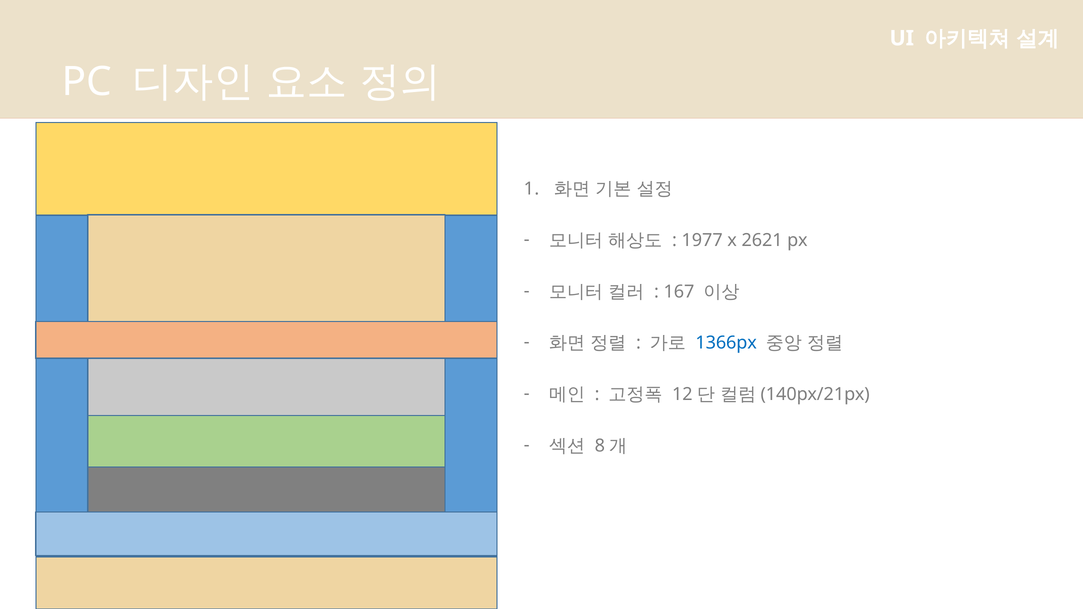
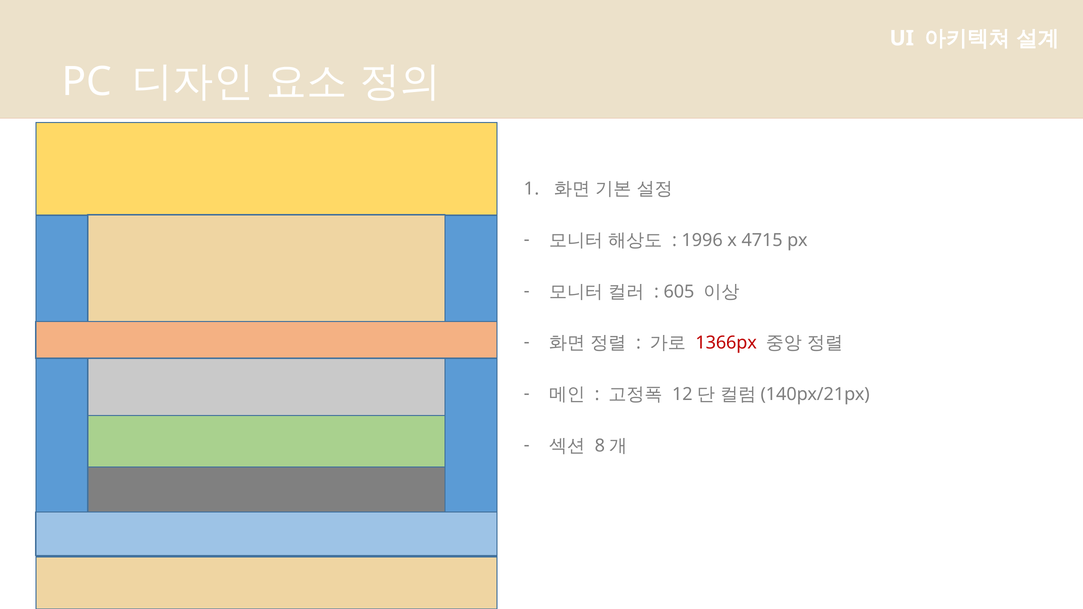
1977: 1977 -> 1996
2621: 2621 -> 4715
167: 167 -> 605
1366px colour: blue -> red
